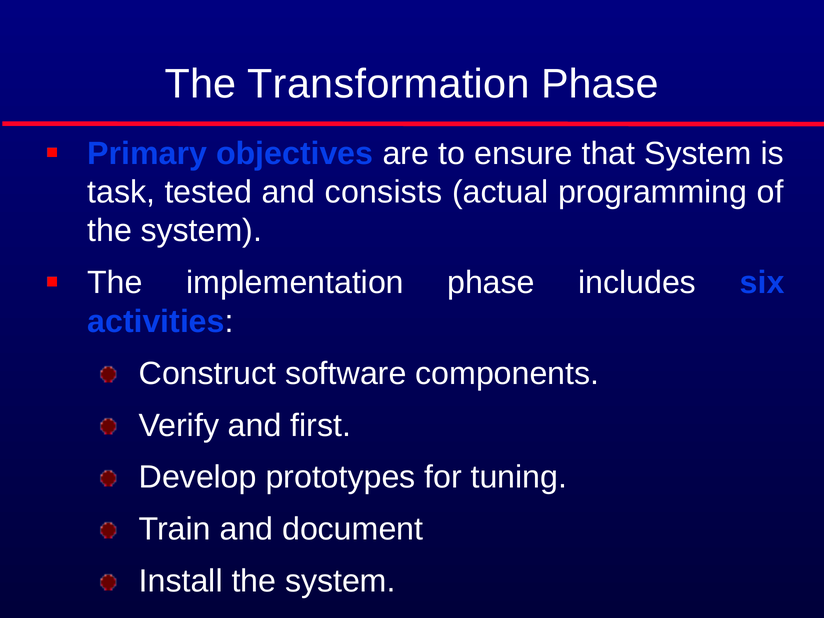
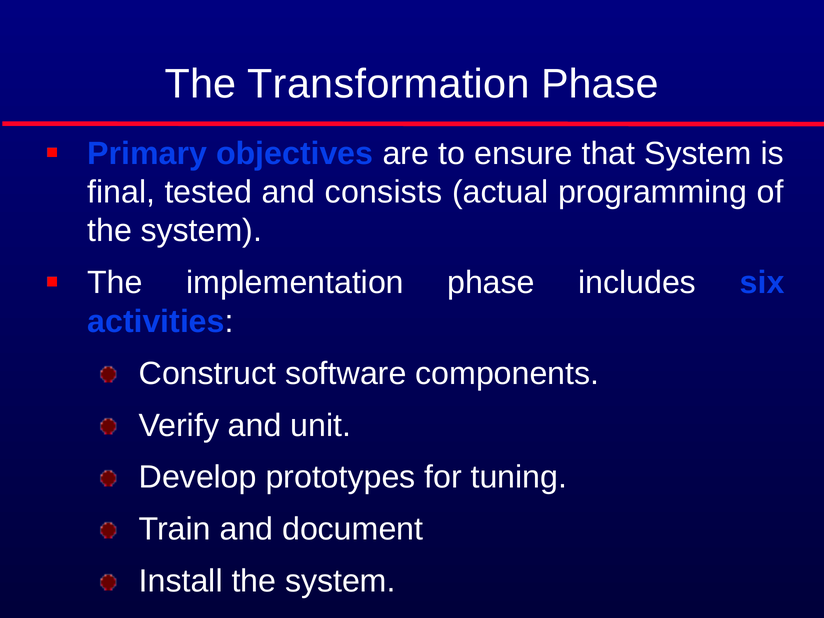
task: task -> final
first: first -> unit
